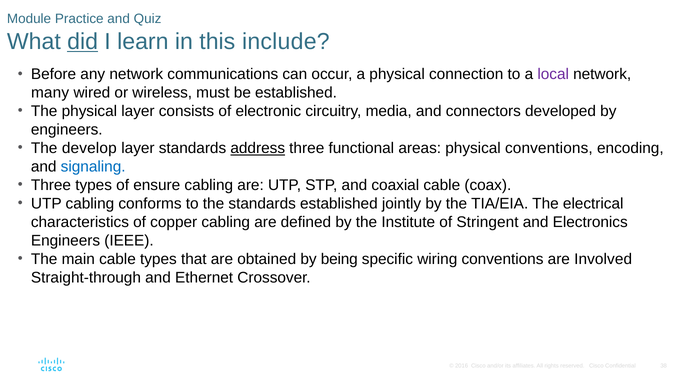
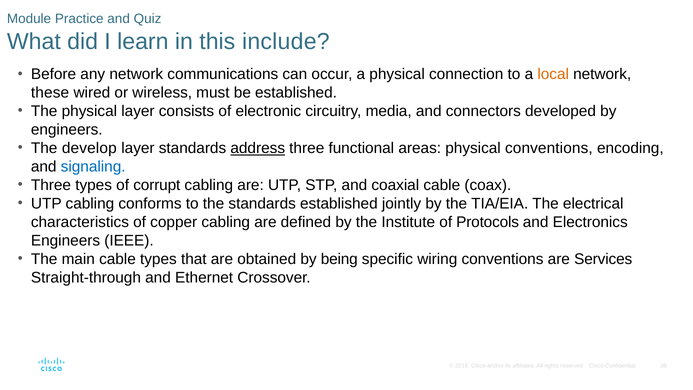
did underline: present -> none
local colour: purple -> orange
many: many -> these
ensure: ensure -> corrupt
Stringent: Stringent -> Protocols
Involved: Involved -> Services
